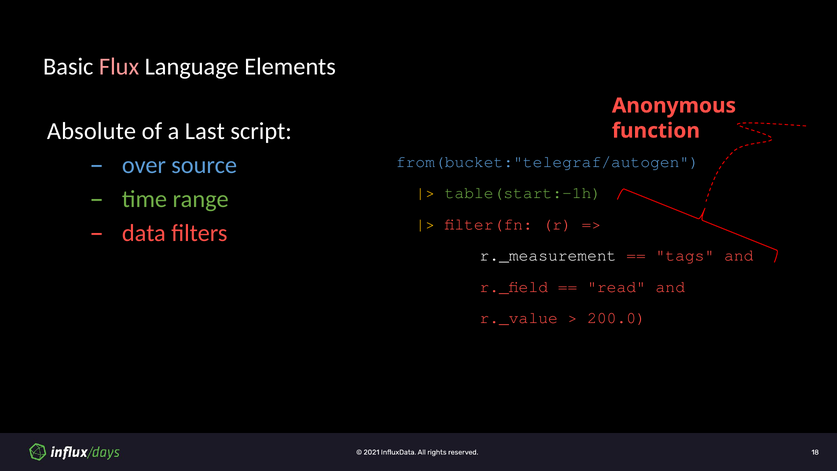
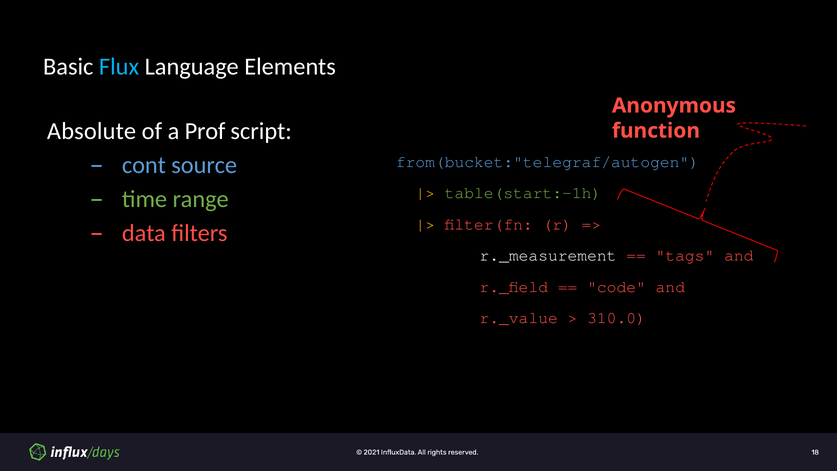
Flux colour: pink -> light blue
Last: Last -> Prof
over: over -> cont
read: read -> code
200.0: 200.0 -> 310.0
